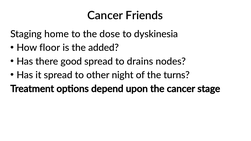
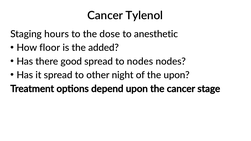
Friends: Friends -> Tylenol
home: home -> hours
dyskinesia: dyskinesia -> anesthetic
to drains: drains -> nodes
the turns: turns -> upon
